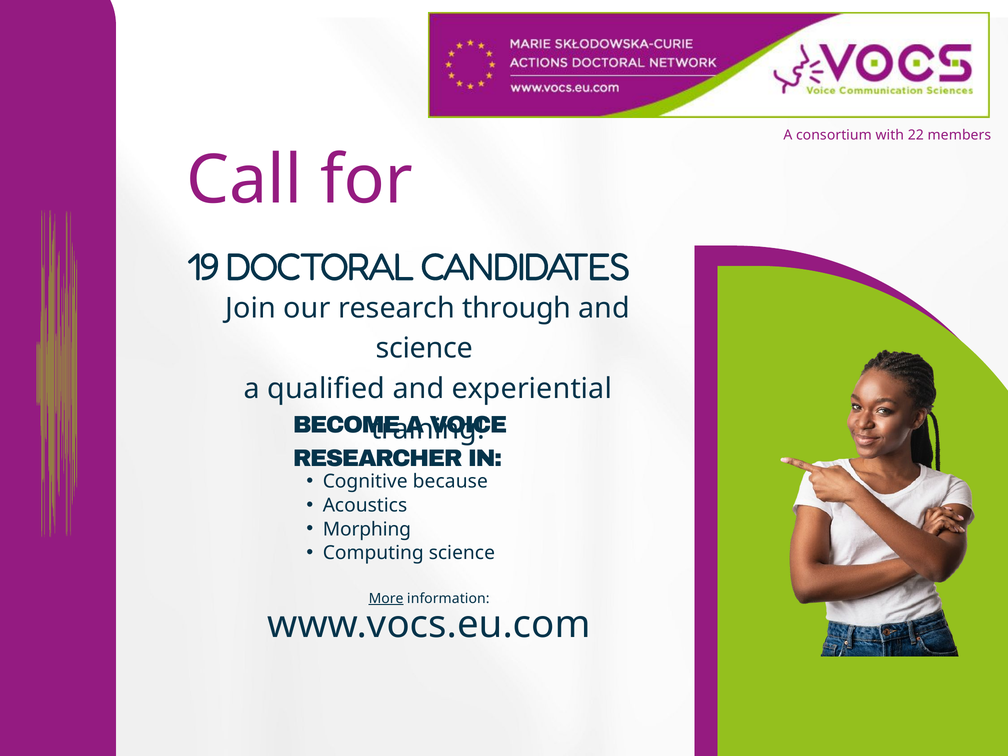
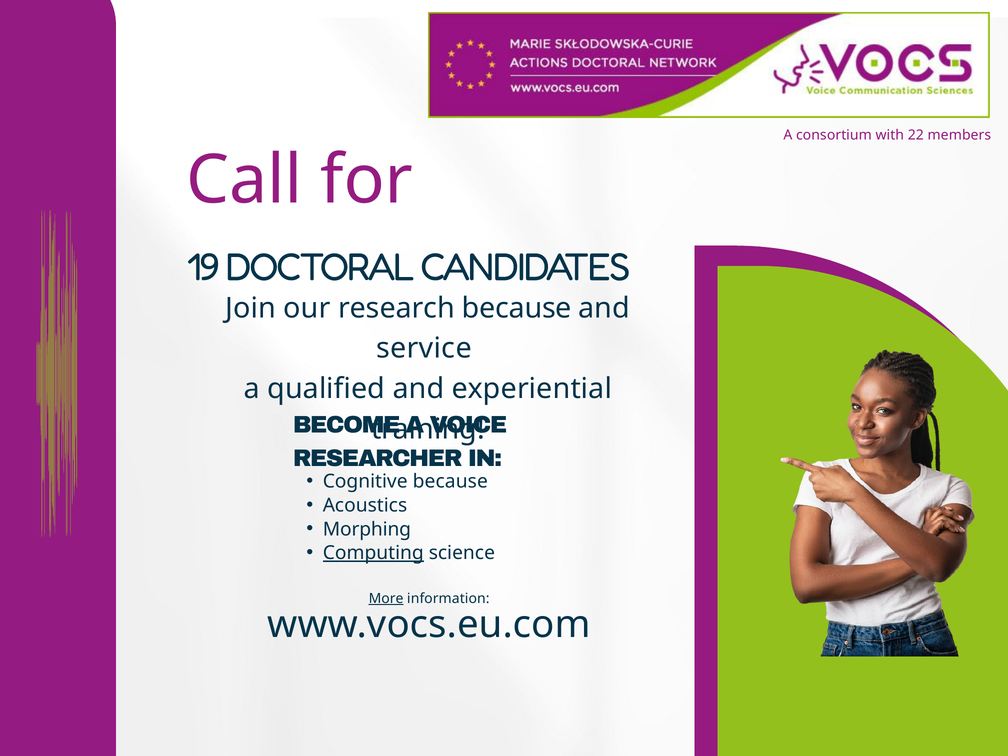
research through: through -> because
science at (424, 349): science -> service
Computing underline: none -> present
